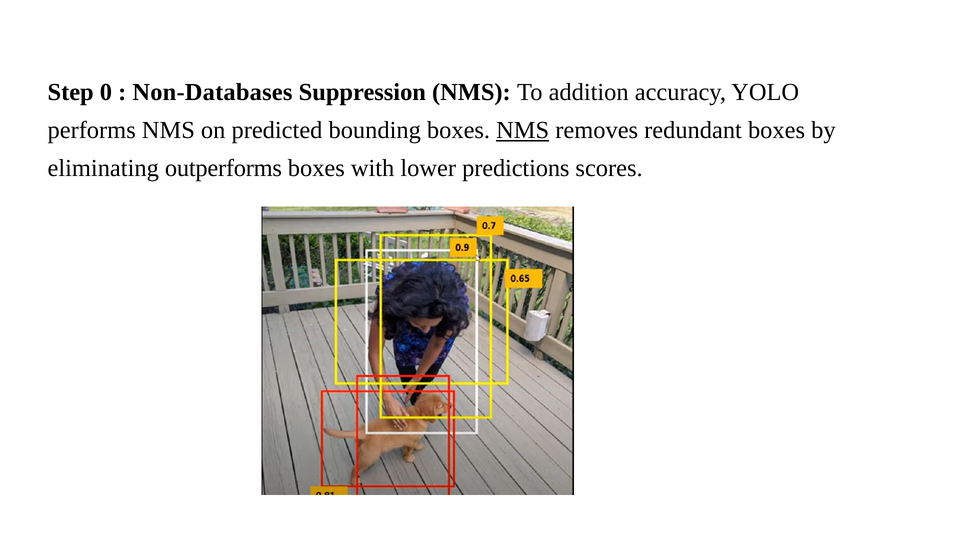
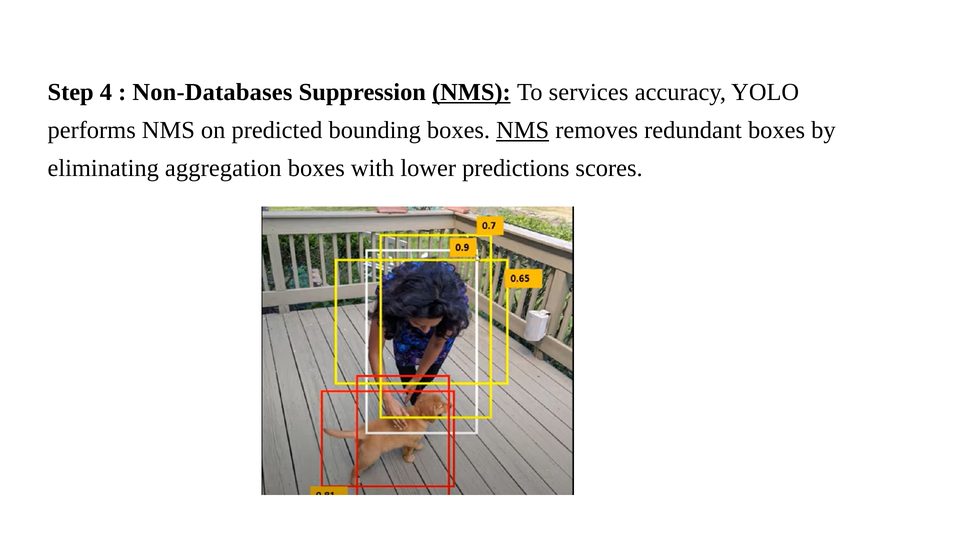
0: 0 -> 4
NMS at (471, 92) underline: none -> present
addition: addition -> services
outperforms: outperforms -> aggregation
